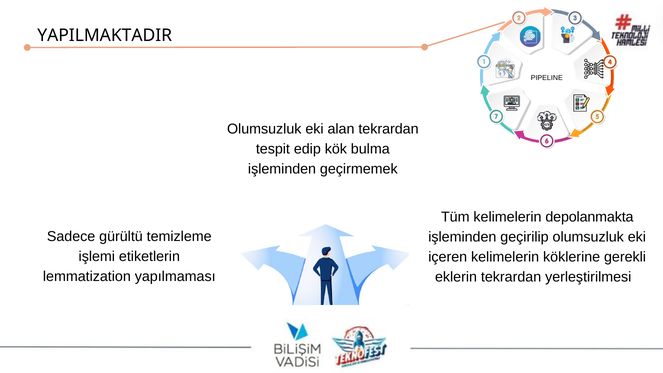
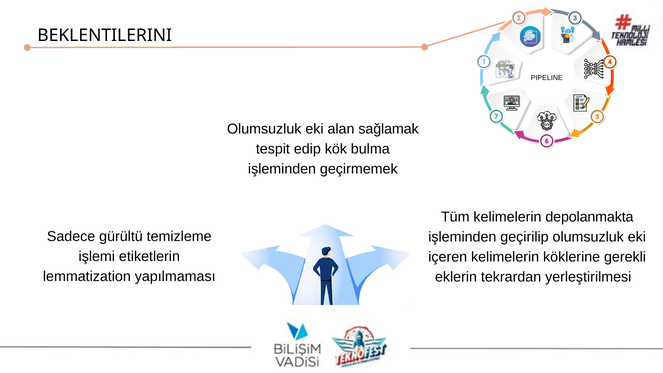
YAPILMAKTADIR: YAPILMAKTADIR -> BEKLENTILERINI
alan tekrardan: tekrardan -> sağlamak
